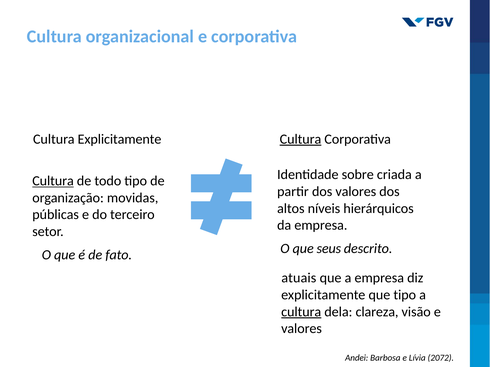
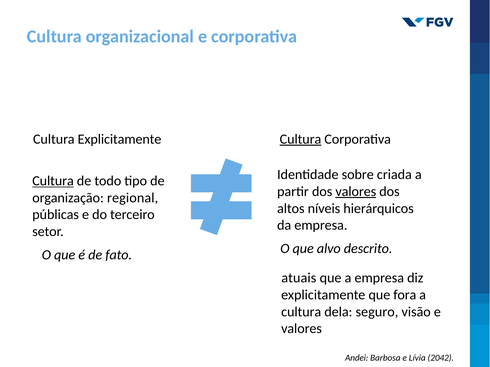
valores at (356, 192) underline: none -> present
movidas: movidas -> regional
seus: seus -> alvo
que tipo: tipo -> fora
cultura at (301, 312) underline: present -> none
clareza: clareza -> seguro
2072: 2072 -> 2042
